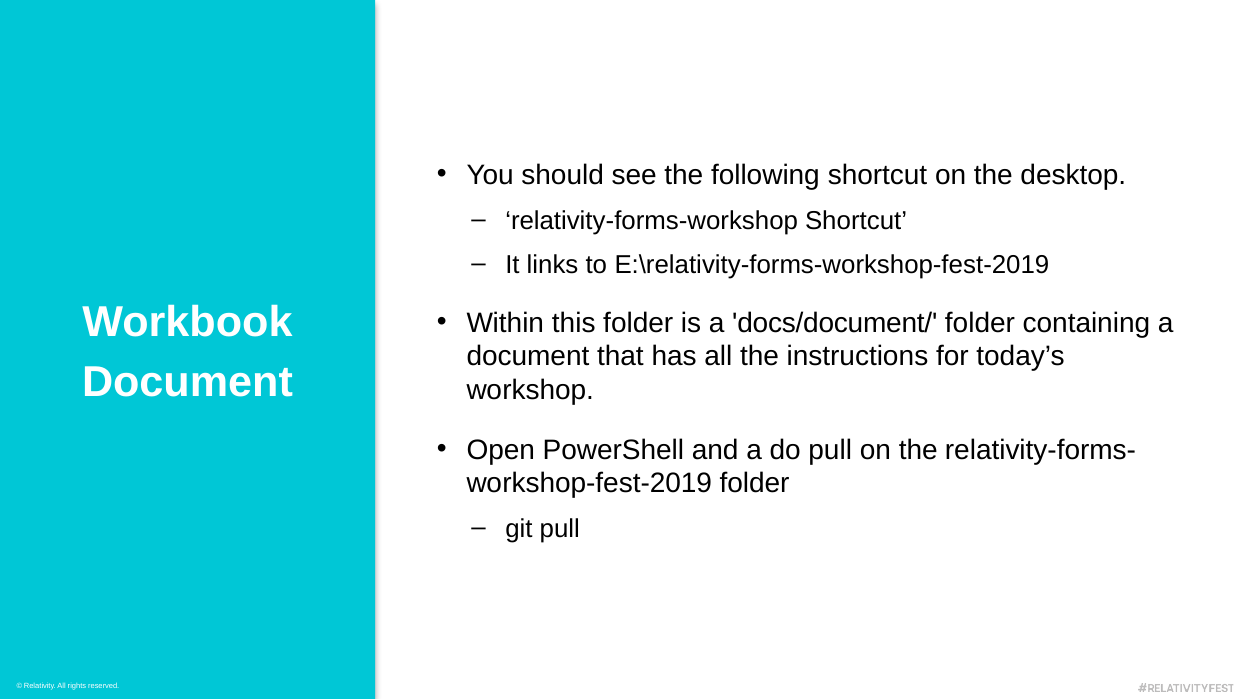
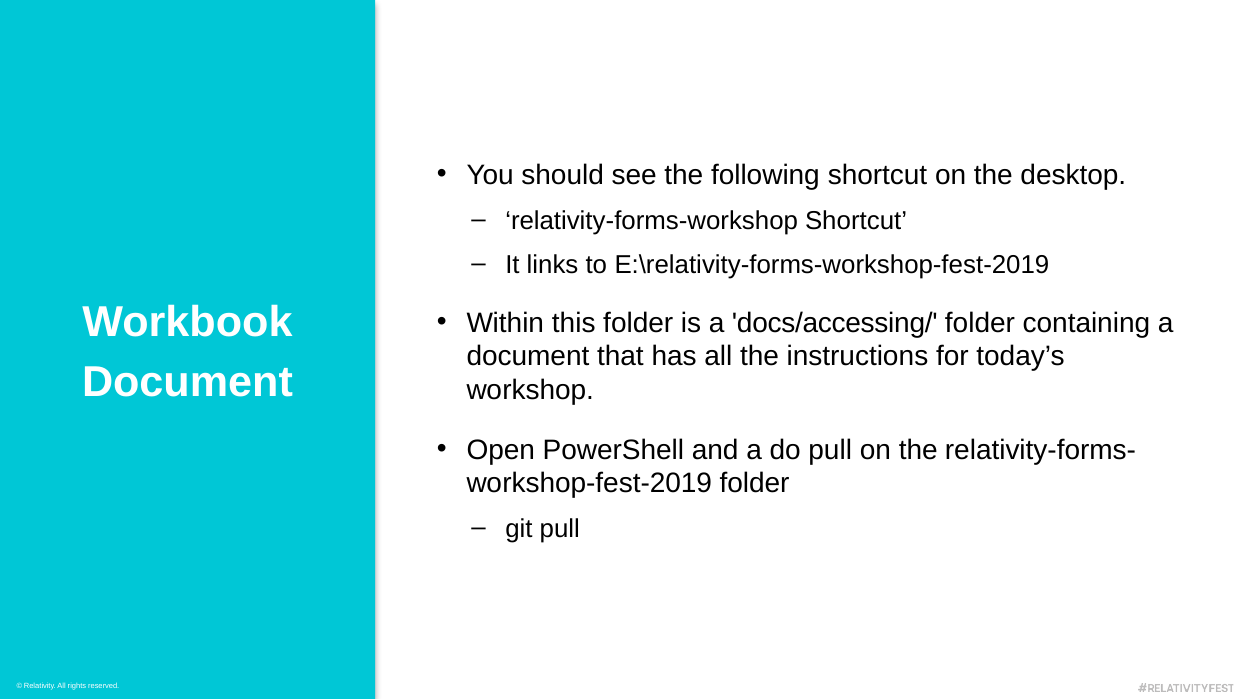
docs/document/: docs/document/ -> docs/accessing/
